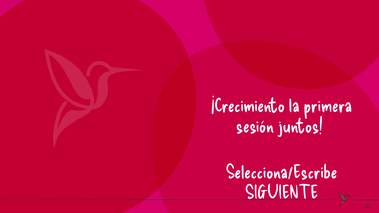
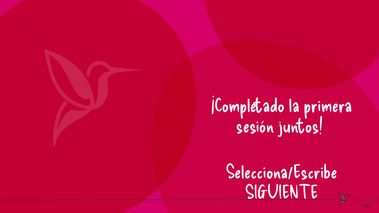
¡Crecimiento: ¡Crecimiento -> ¡Completado
